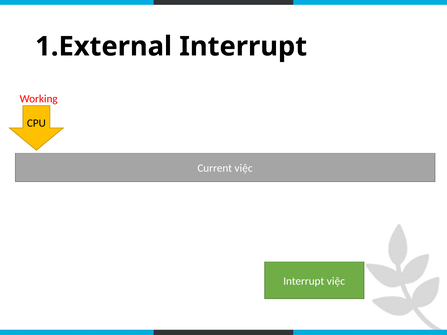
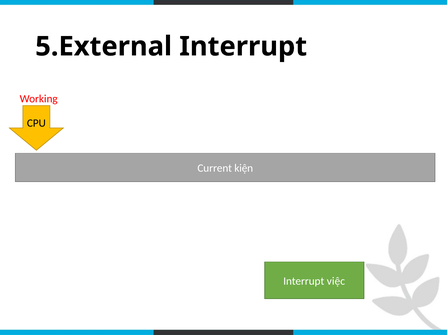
1.External: 1.External -> 5.External
Current việc: việc -> kiện
